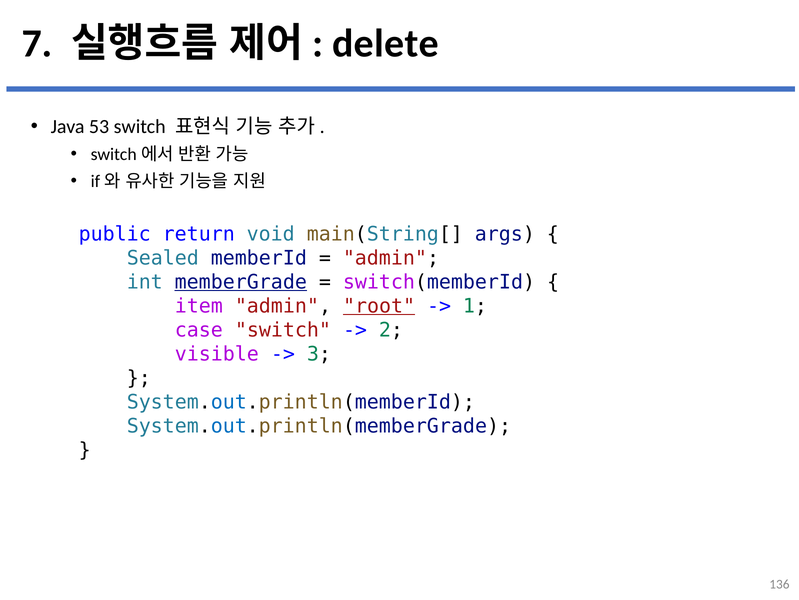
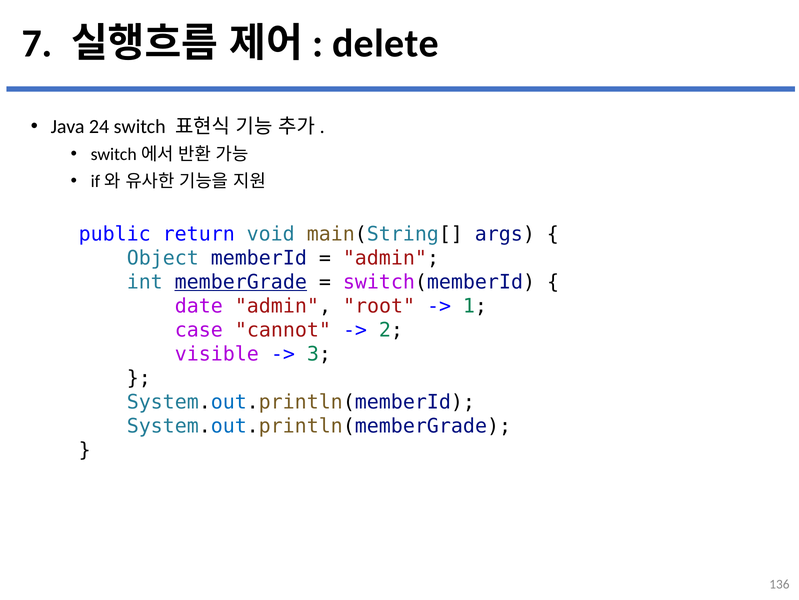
53: 53 -> 24
Sealed: Sealed -> Object
item: item -> date
root underline: present -> none
case switch: switch -> cannot
